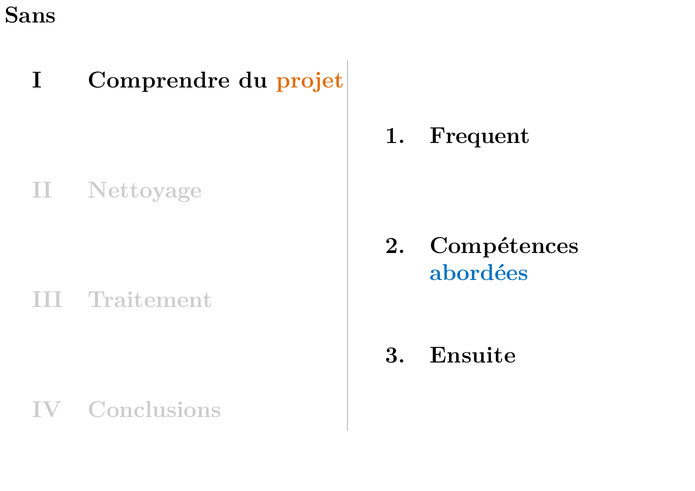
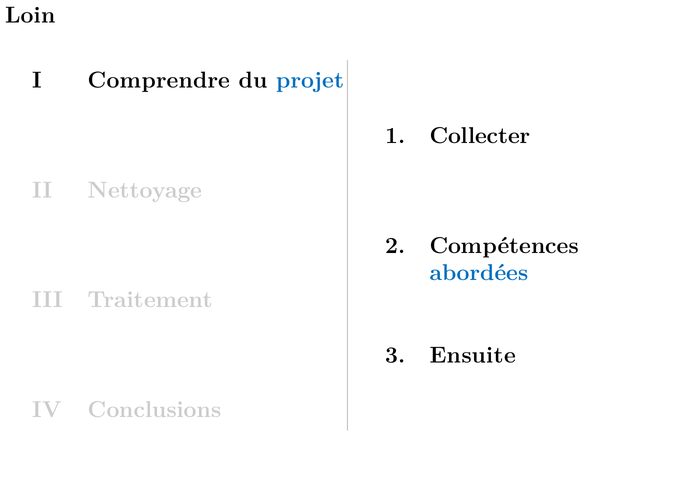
Sans: Sans -> Loin
projet colour: orange -> blue
Frequent: Frequent -> Collecter
